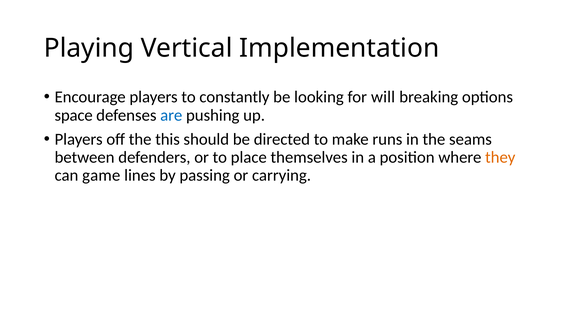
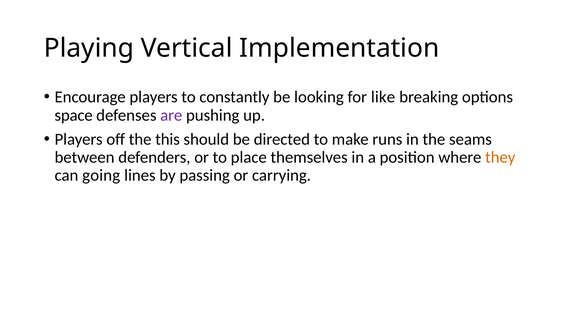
will: will -> like
are colour: blue -> purple
game: game -> going
